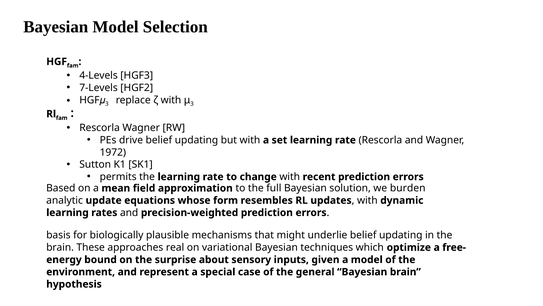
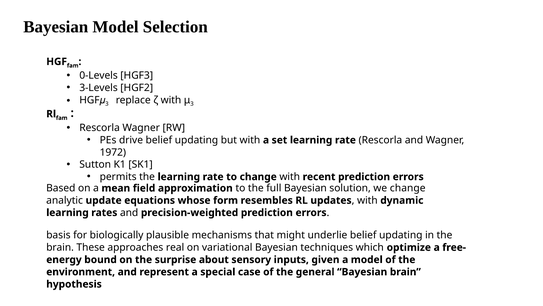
4-Levels: 4-Levels -> 0-Levels
7-Levels: 7-Levels -> 3-Levels
we burden: burden -> change
